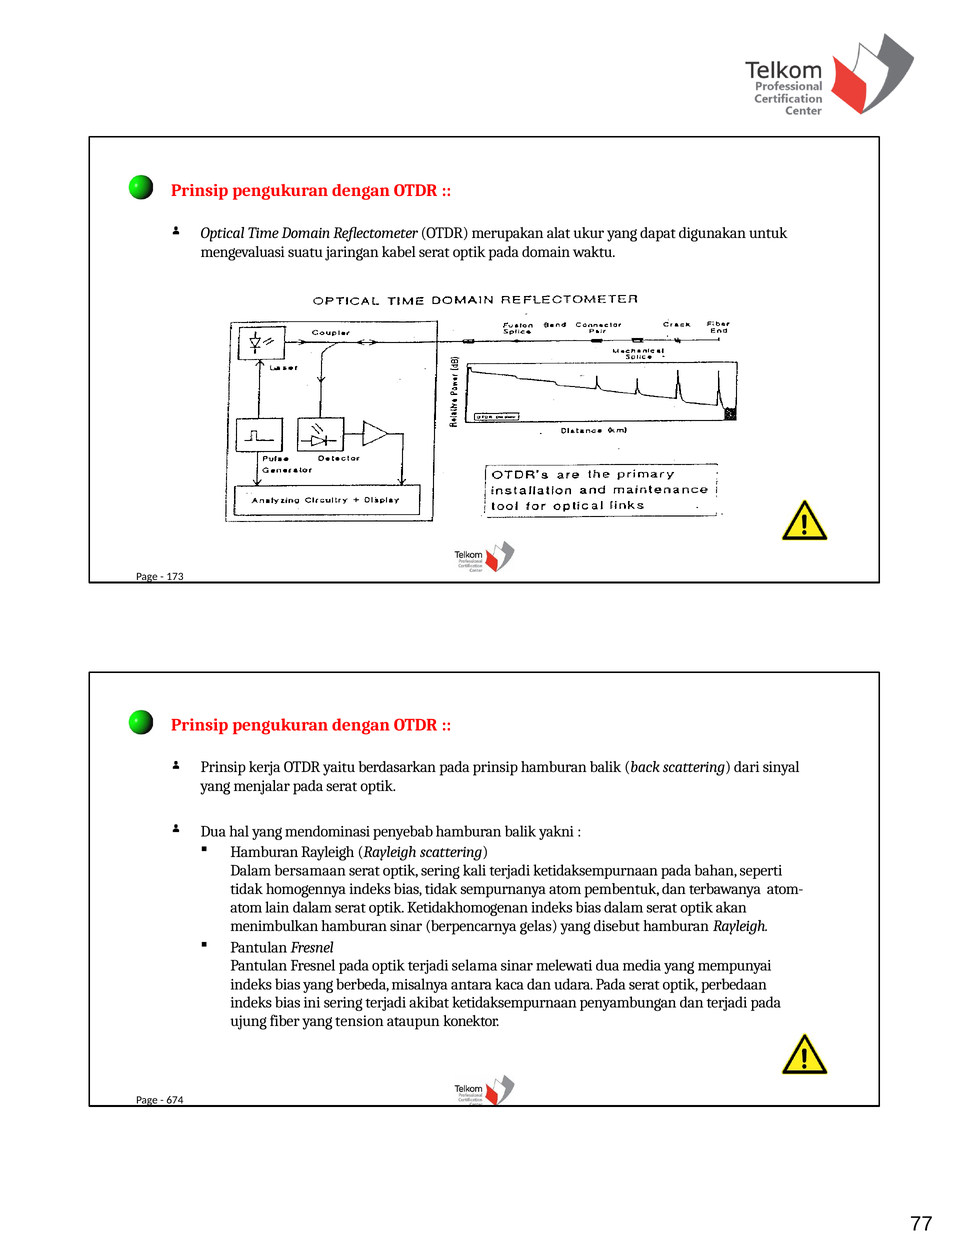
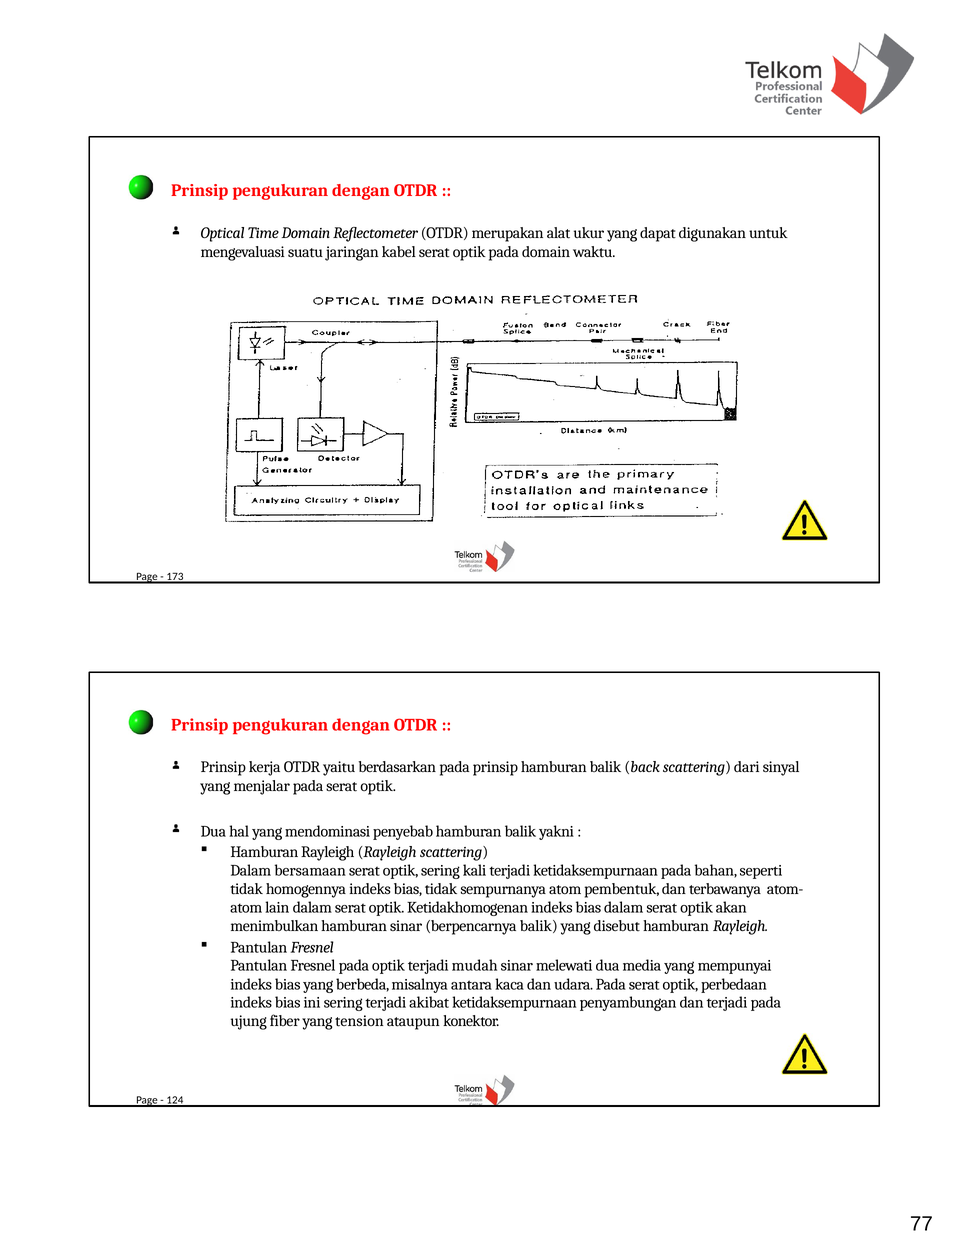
berpencarnya gelas: gelas -> balik
selama: selama -> mudah
674: 674 -> 124
